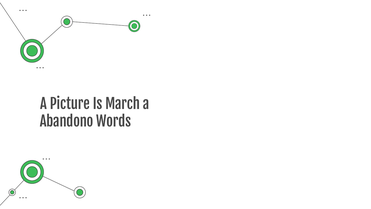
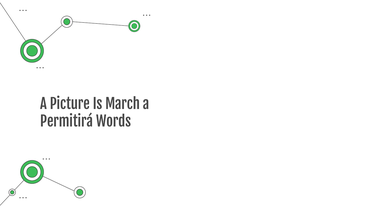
Abandono: Abandono -> Permitirá
